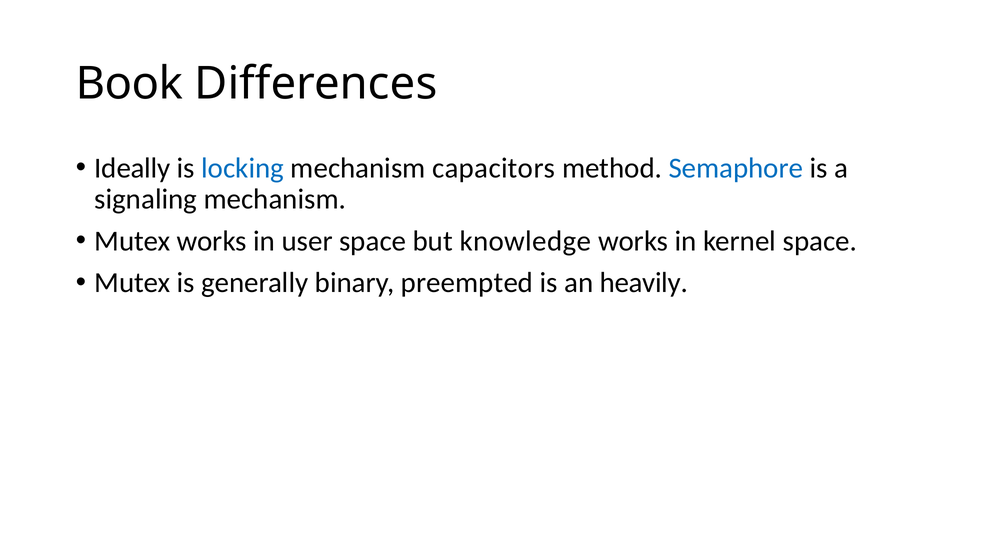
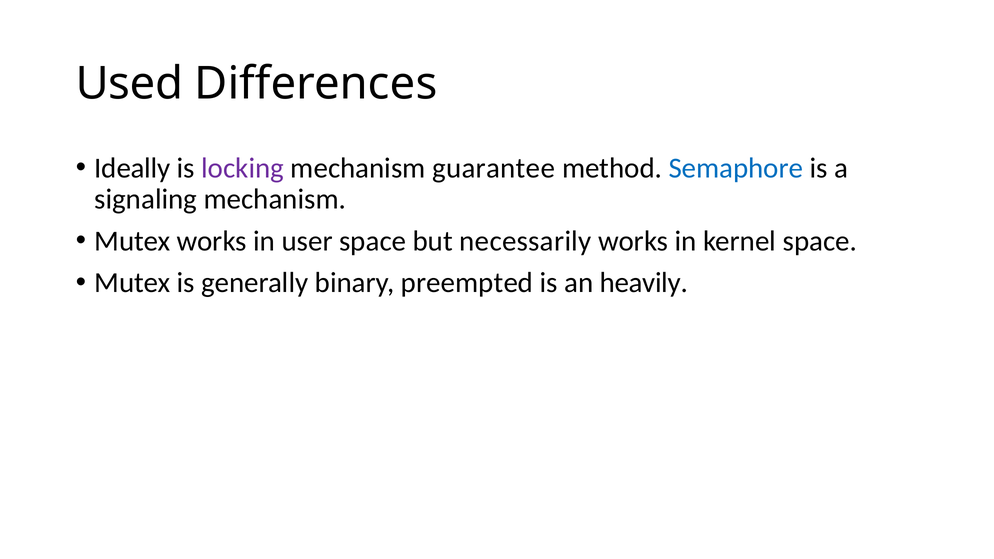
Book: Book -> Used
locking colour: blue -> purple
capacitors: capacitors -> guarantee
knowledge: knowledge -> necessarily
